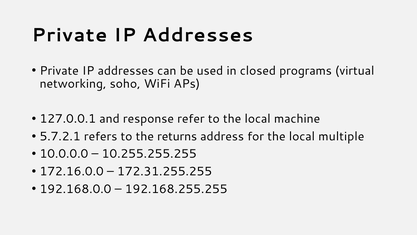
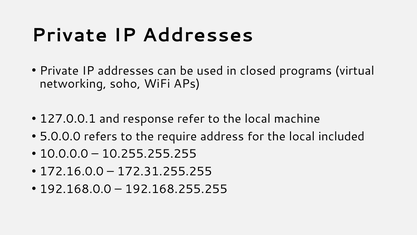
5.7.2.1: 5.7.2.1 -> 5.0.0.0
returns: returns -> require
multiple: multiple -> included
